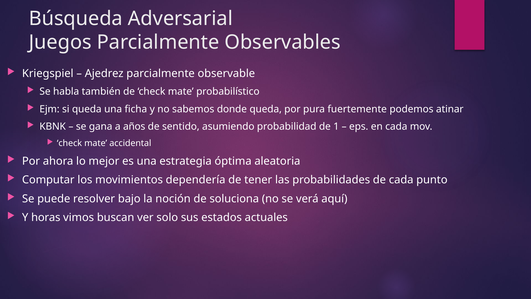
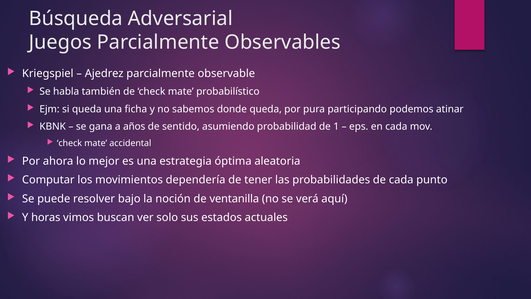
fuertemente: fuertemente -> participando
soluciona: soluciona -> ventanilla
